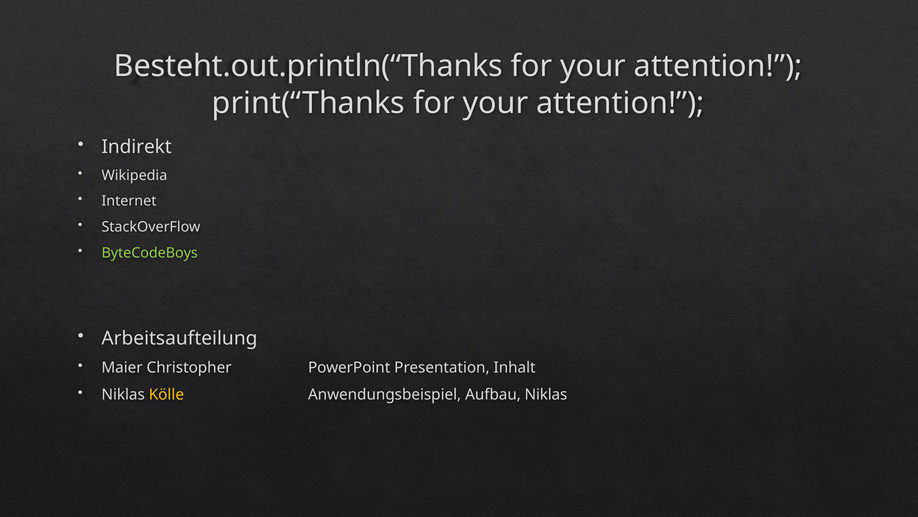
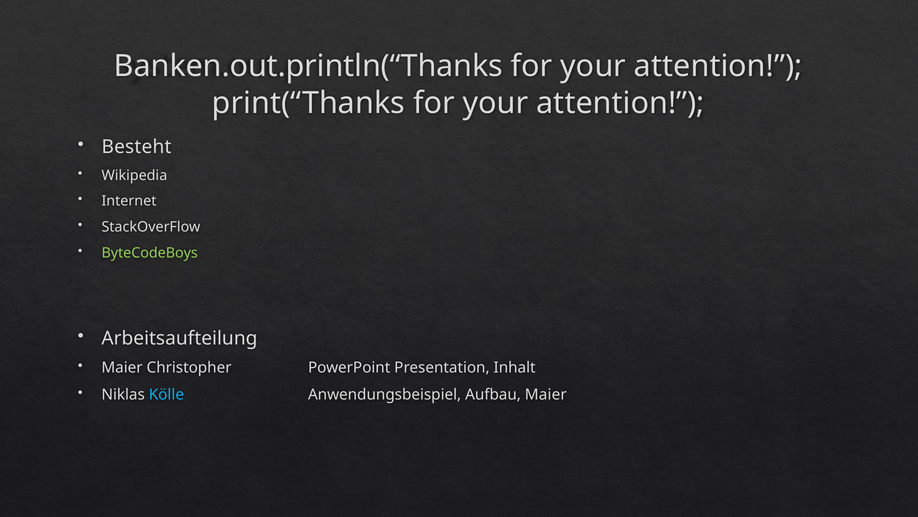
Besteht.out.println(“Thanks: Besteht.out.println(“Thanks -> Banken.out.println(“Thanks
Indirekt: Indirekt -> Besteht
Kölle colour: yellow -> light blue
Aufbau Niklas: Niklas -> Maier
